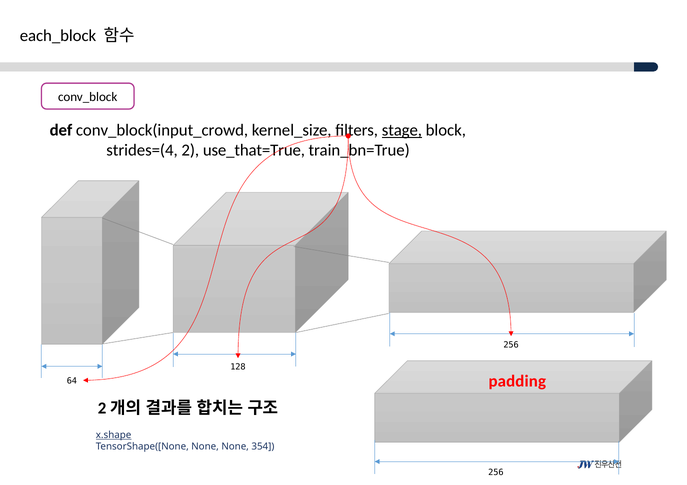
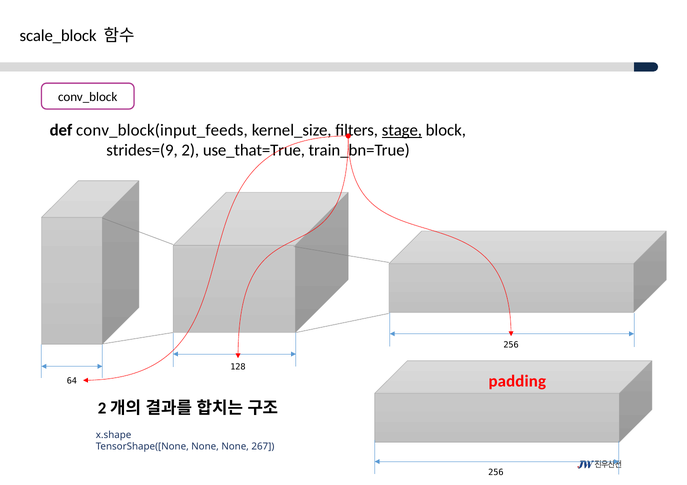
each_block: each_block -> scale_block
conv_block(input_crowd: conv_block(input_crowd -> conv_block(input_feeds
strides=(4: strides=(4 -> strides=(9
x.shape underline: present -> none
354: 354 -> 267
